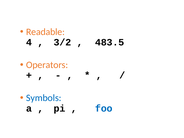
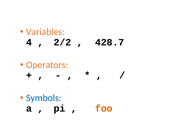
Readable: Readable -> Variables
3/2: 3/2 -> 2/2
483.5: 483.5 -> 428.7
foo colour: blue -> orange
